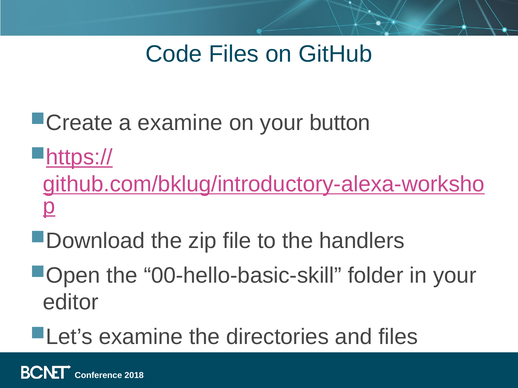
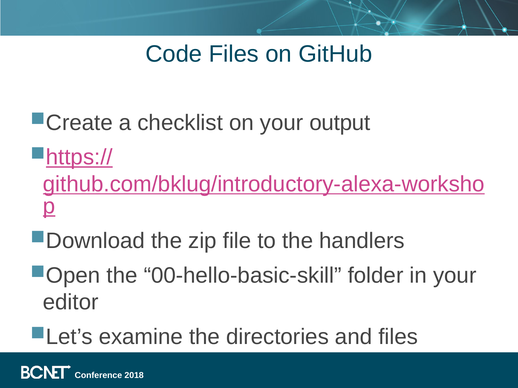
a examine: examine -> checklist
button: button -> output
